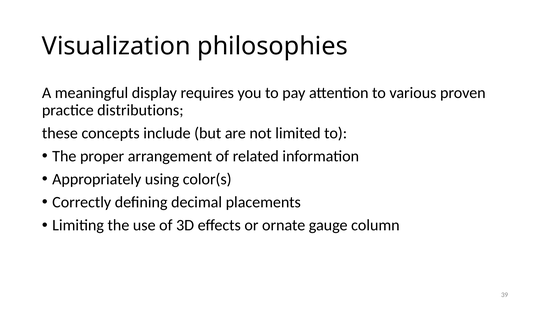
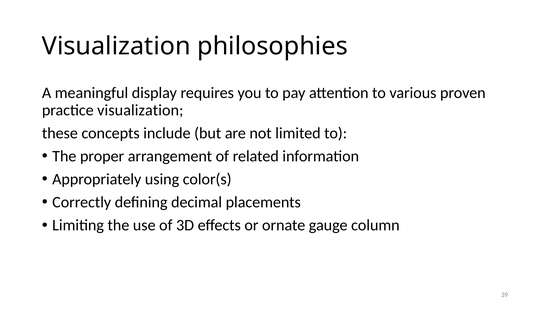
practice distributions: distributions -> visualization
